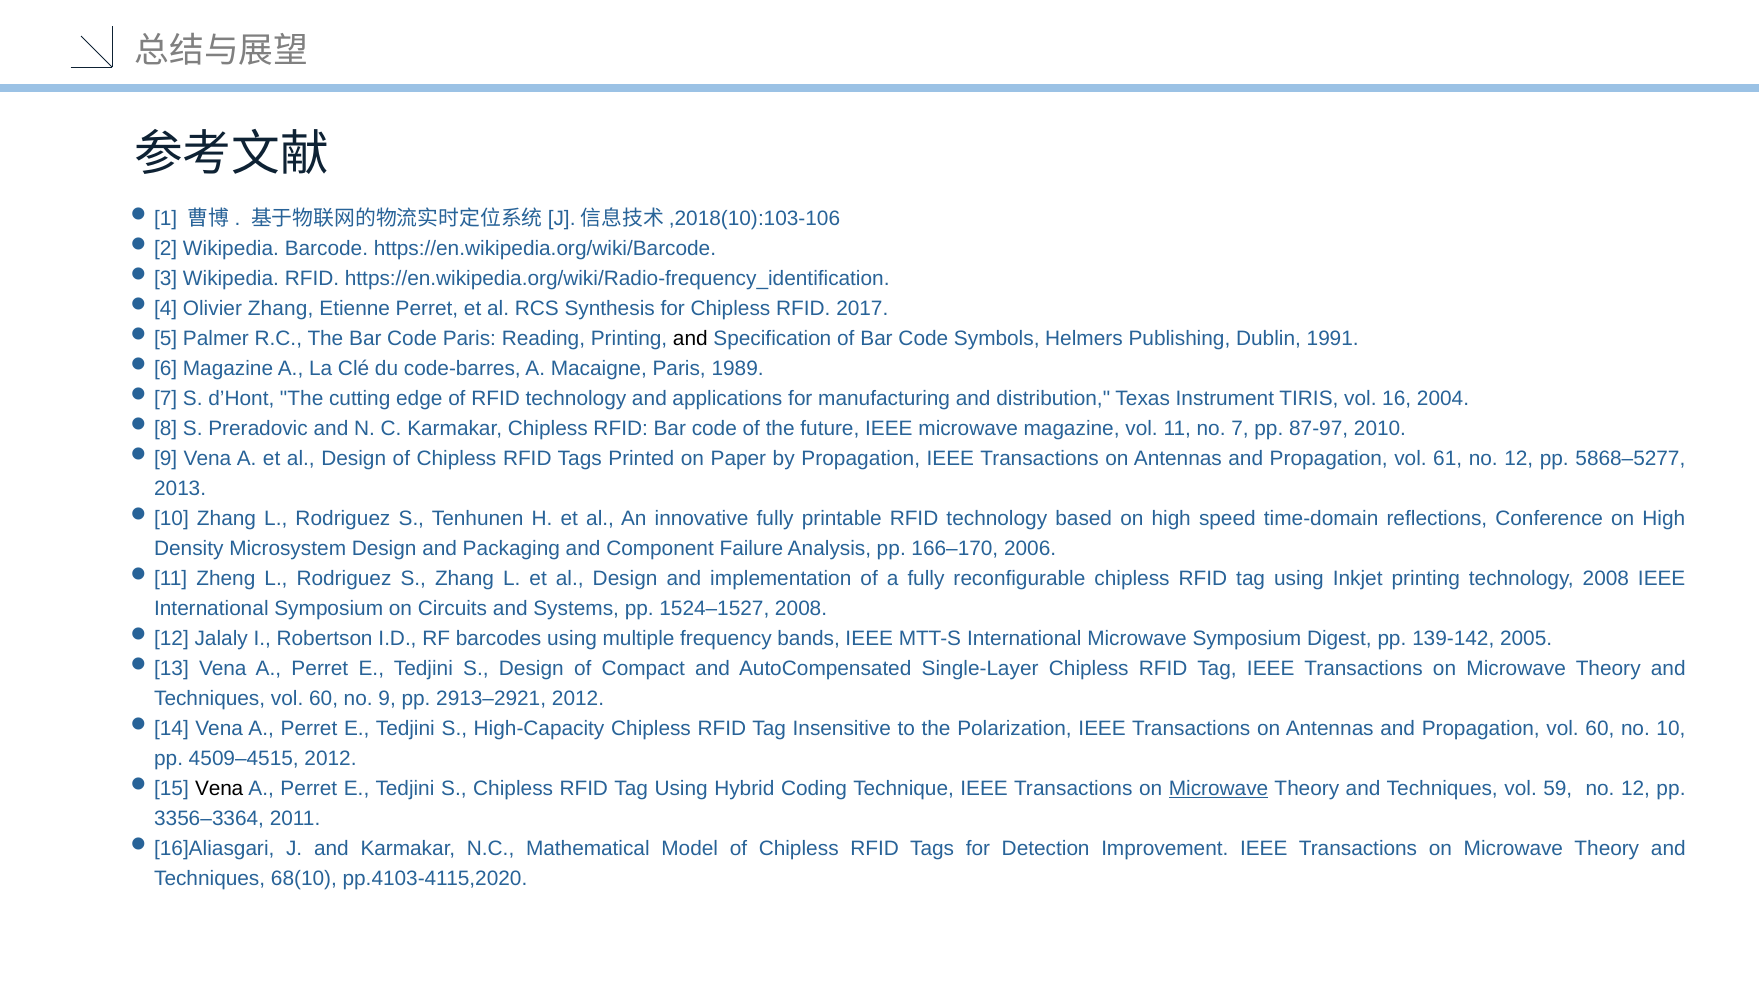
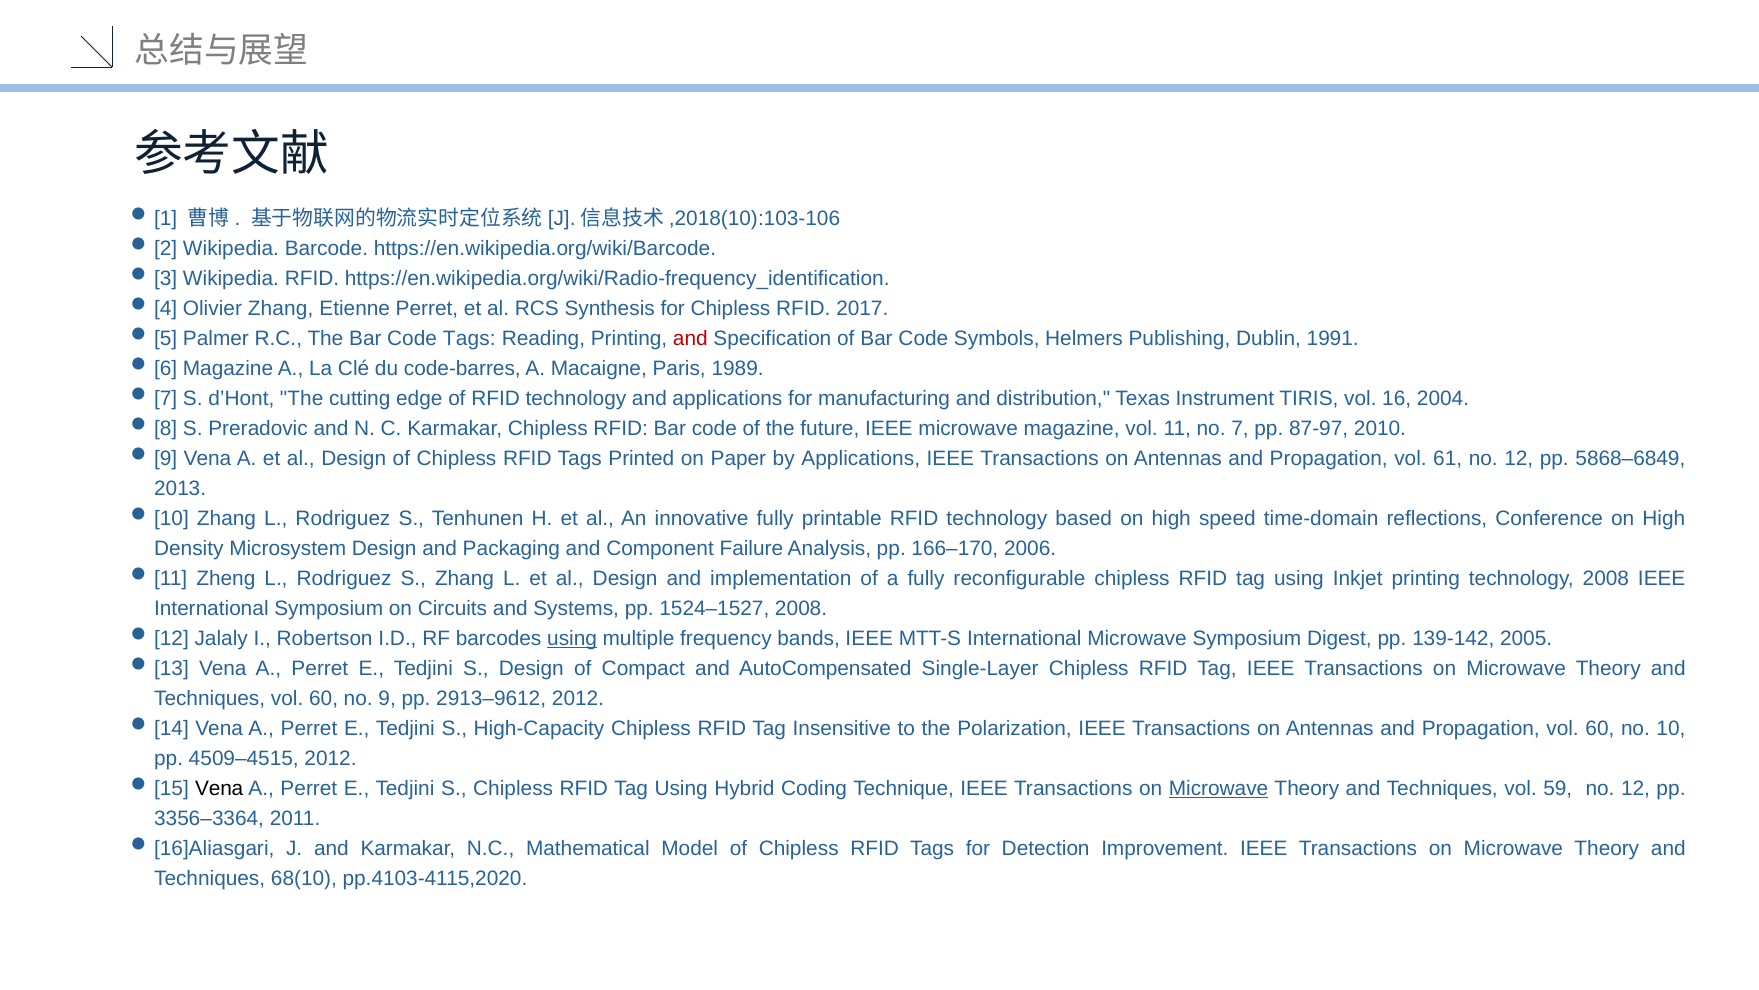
Code Paris: Paris -> Tags
and at (690, 338) colour: black -> red
by Propagation: Propagation -> Applications
5868–5277: 5868–5277 -> 5868–6849
using at (572, 638) underline: none -> present
2913–2921: 2913–2921 -> 2913–9612
